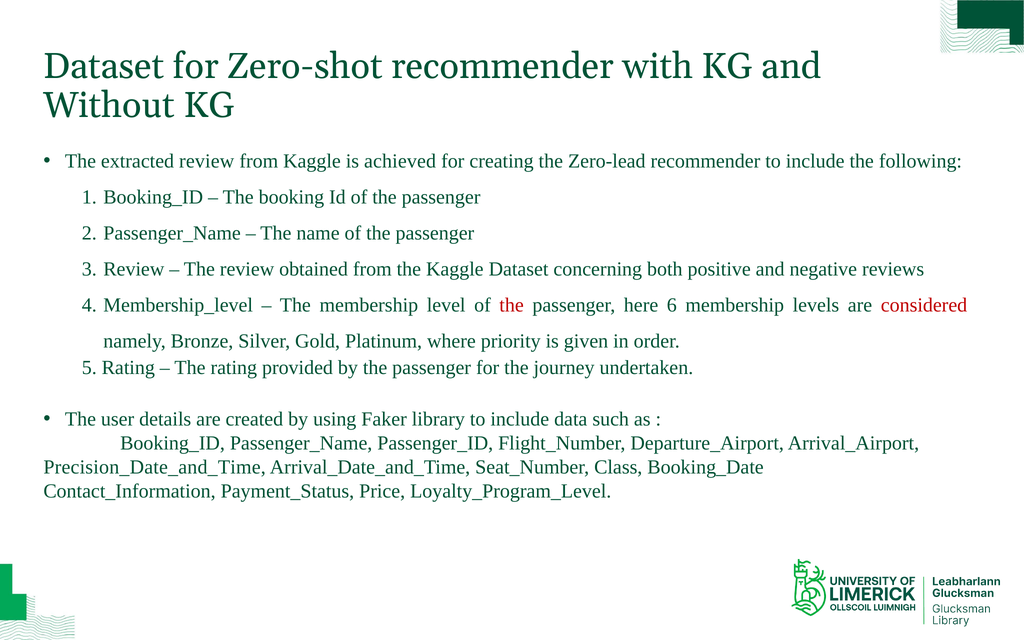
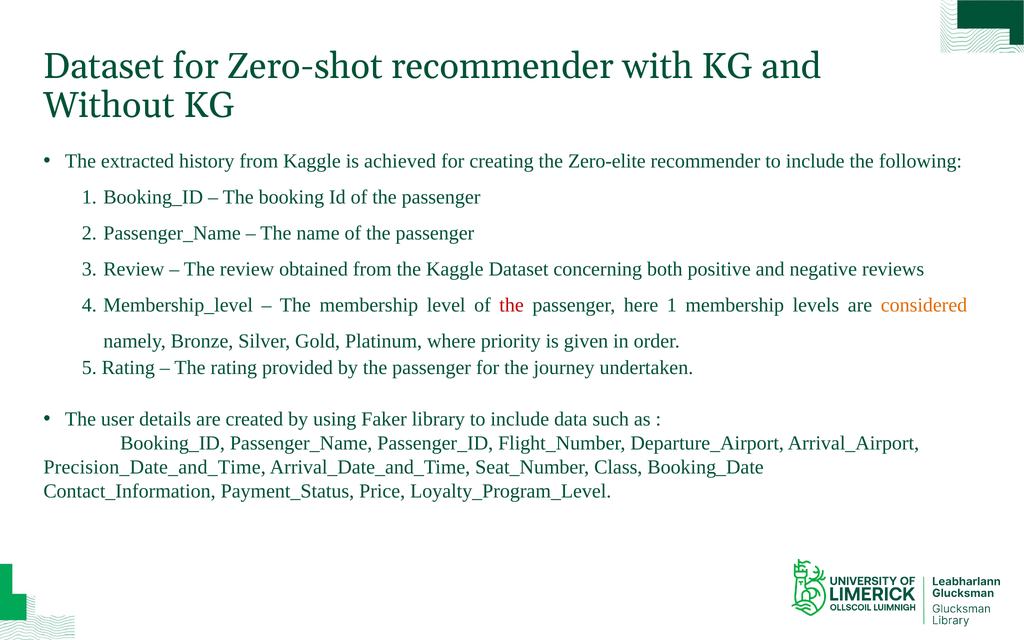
extracted review: review -> history
Zero-lead: Zero-lead -> Zero-elite
here 6: 6 -> 1
considered colour: red -> orange
